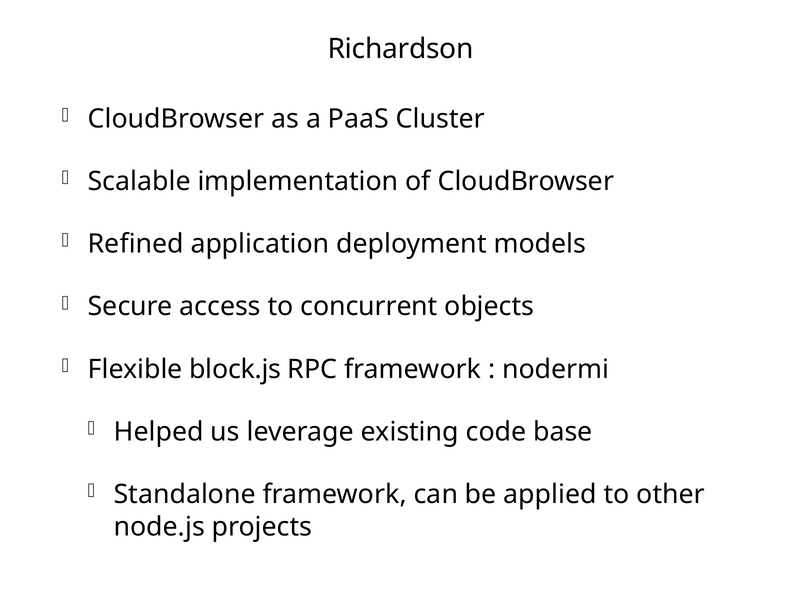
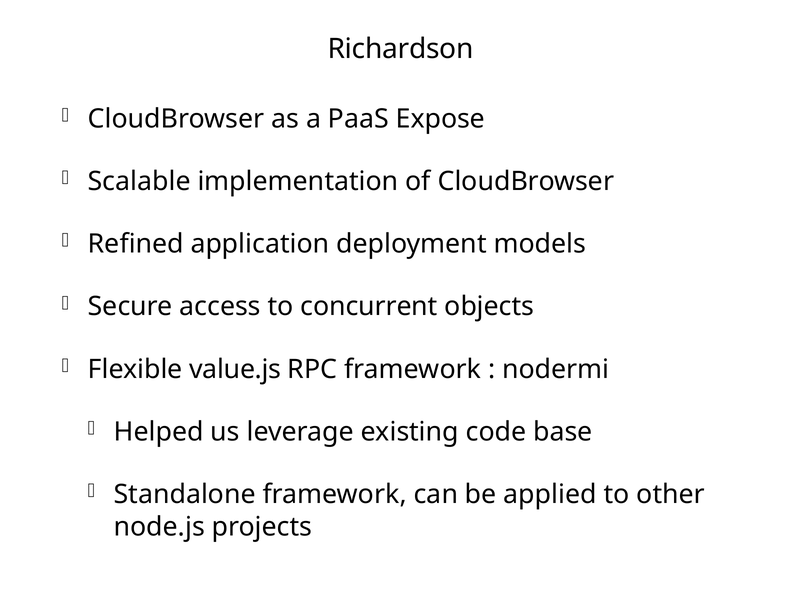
Cluster: Cluster -> Expose
block.js: block.js -> value.js
